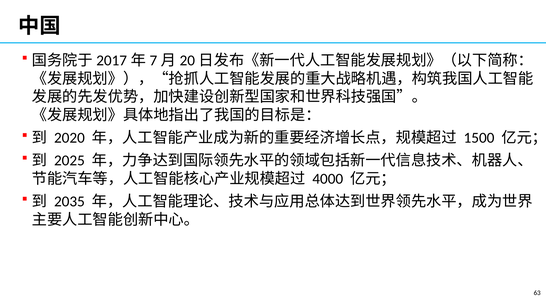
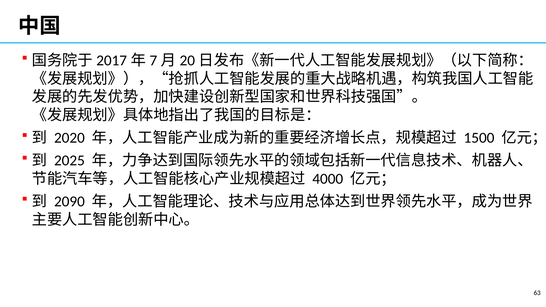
2035: 2035 -> 2090
